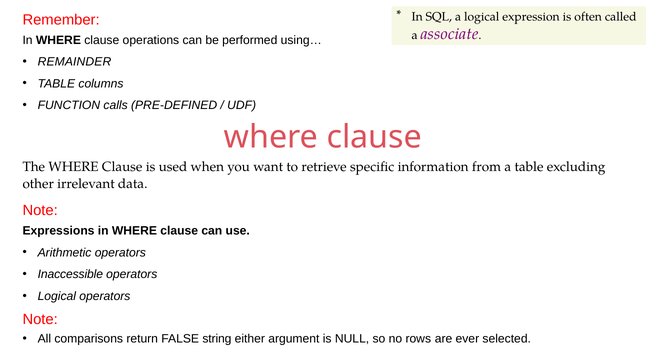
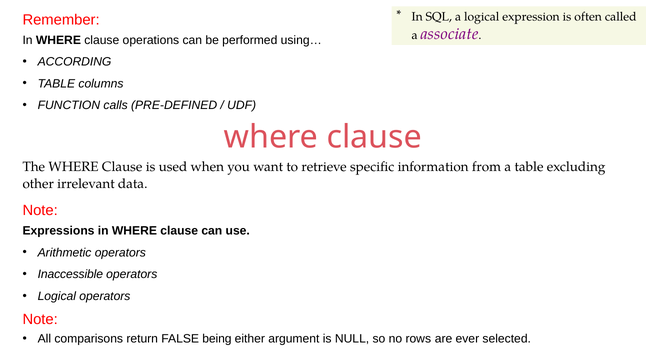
REMAINDER: REMAINDER -> ACCORDING
string: string -> being
